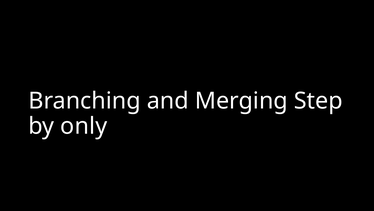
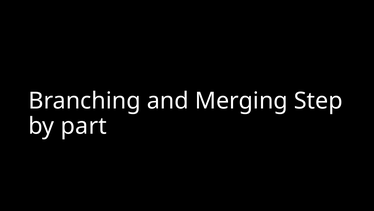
only: only -> part
